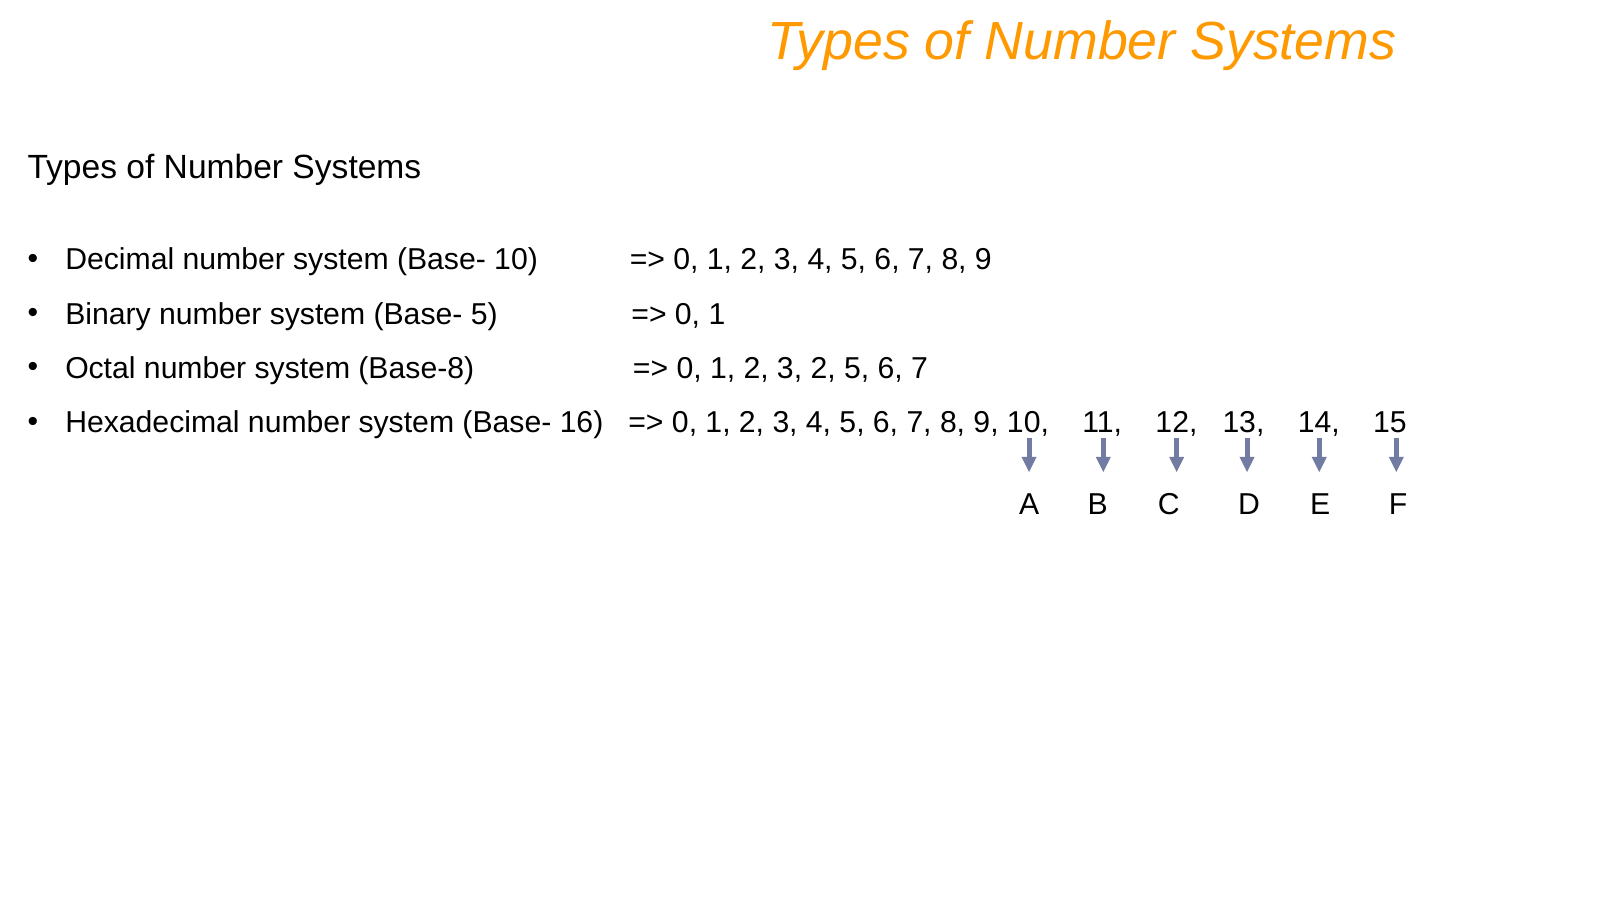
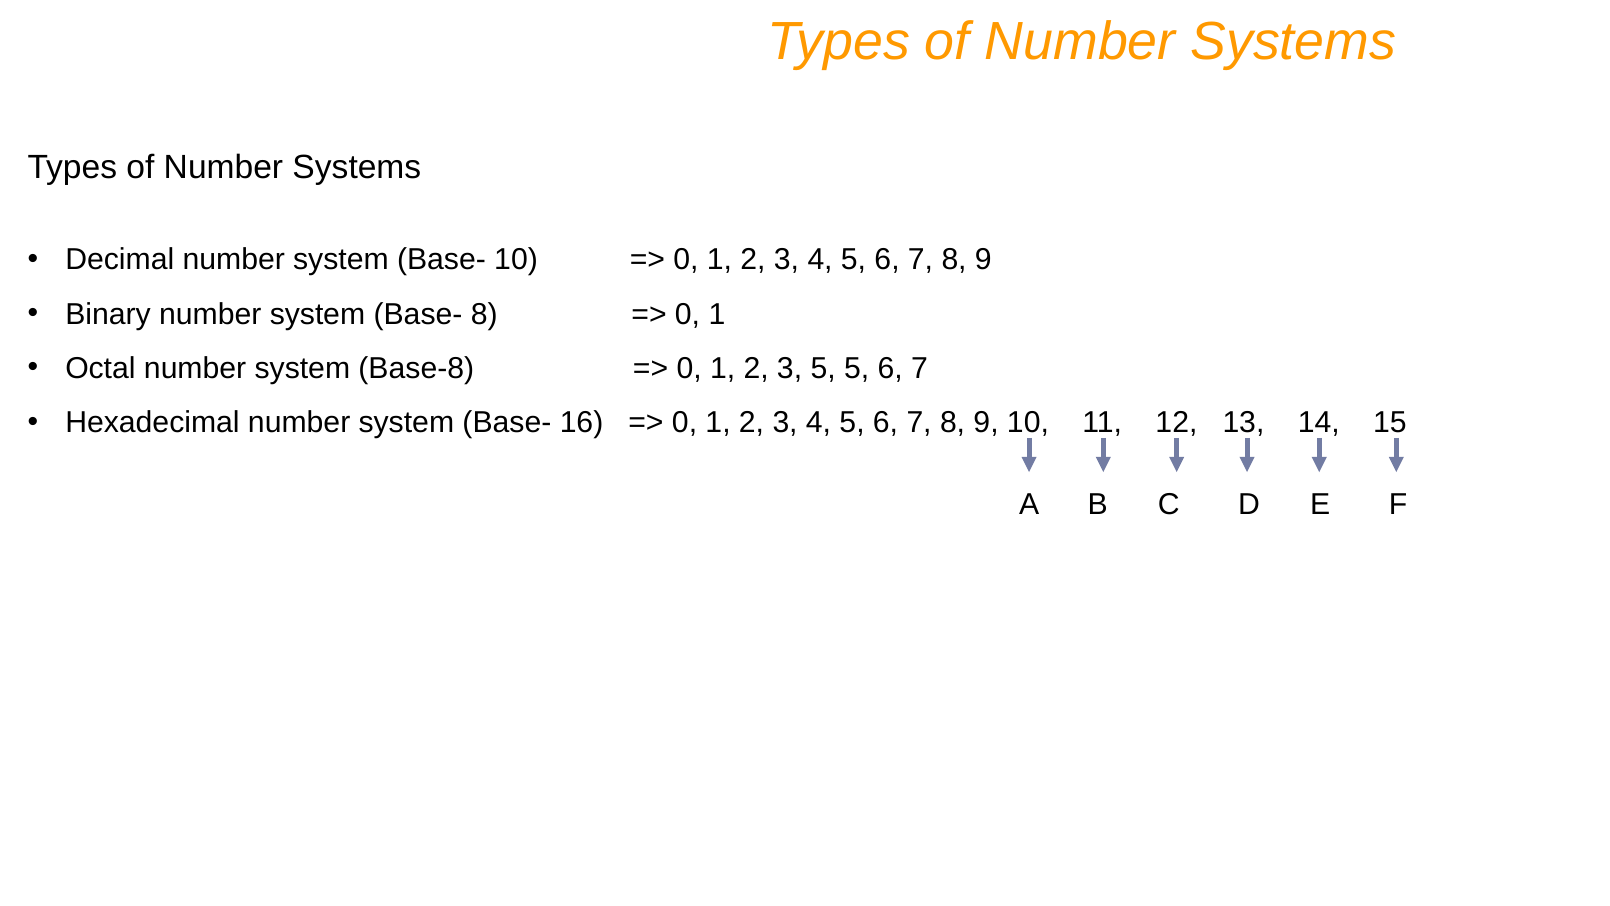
Base- 5: 5 -> 8
3 2: 2 -> 5
